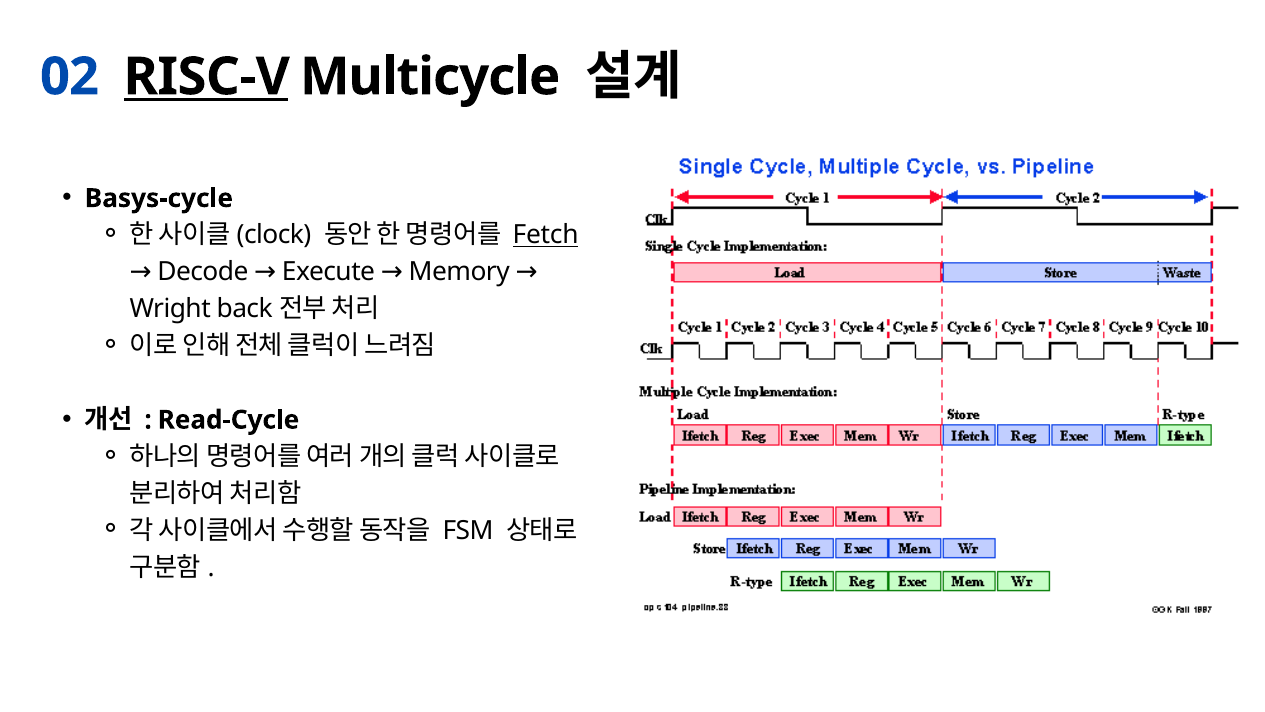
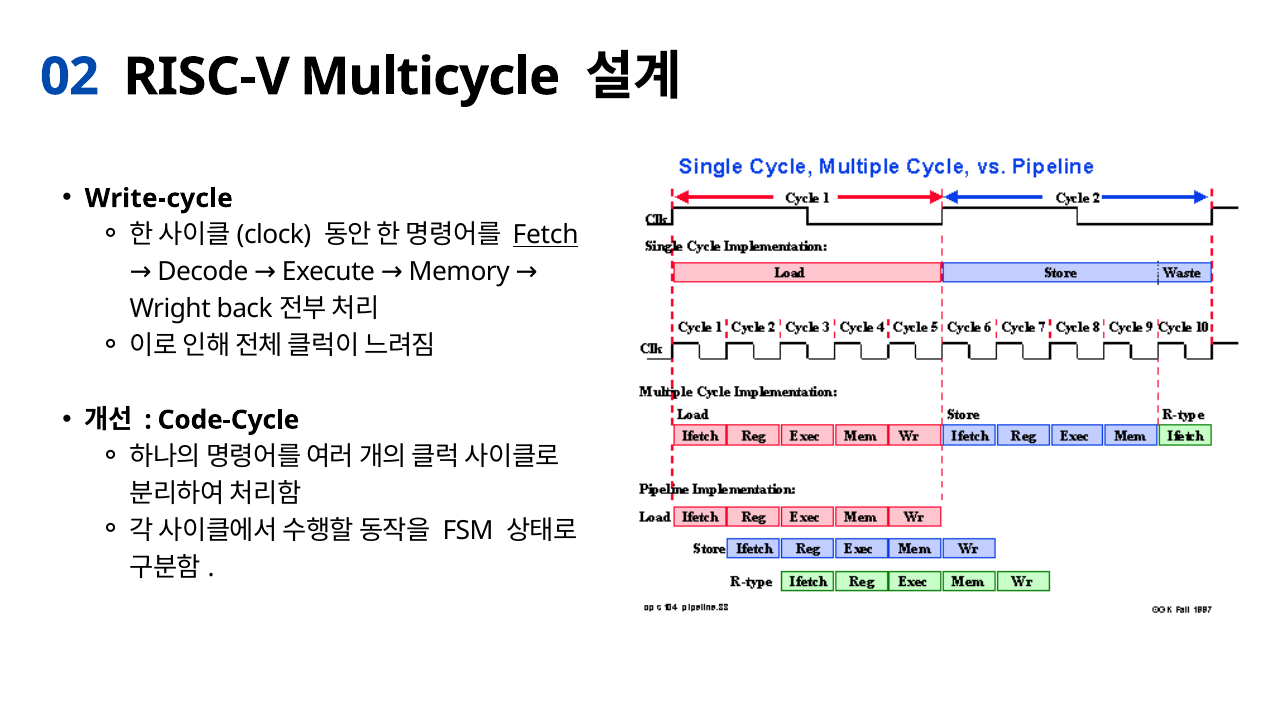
RISC-V underline: present -> none
Basys-cycle: Basys-cycle -> Write-cycle
Read-Cycle: Read-Cycle -> Code-Cycle
